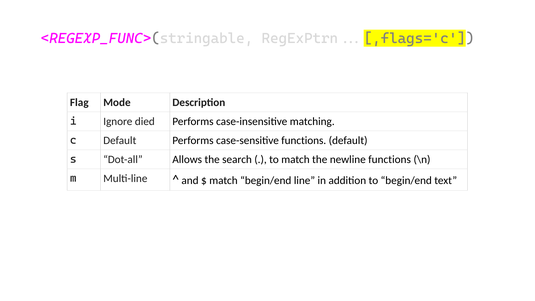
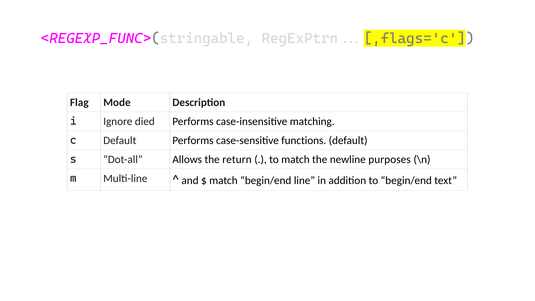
search: search -> return
newline functions: functions -> purposes
